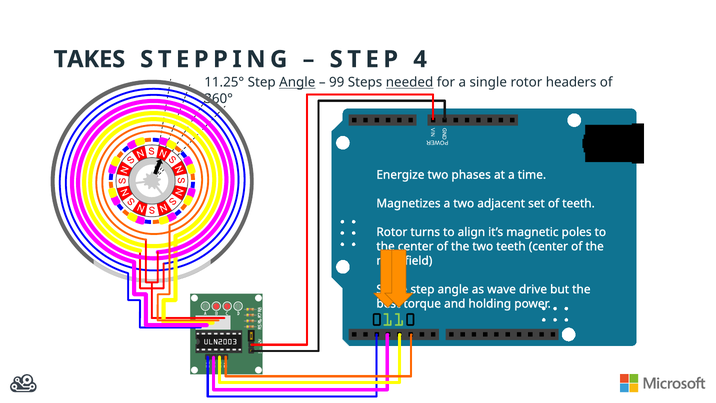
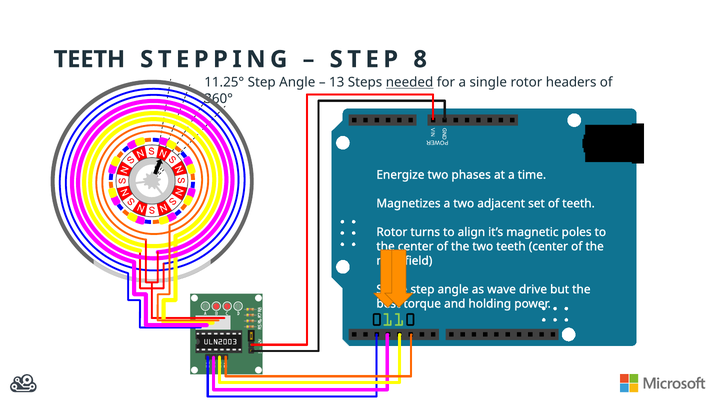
TAKES at (89, 59): TAKES -> TEETH
4: 4 -> 8
Angle at (297, 82) underline: present -> none
99: 99 -> 13
